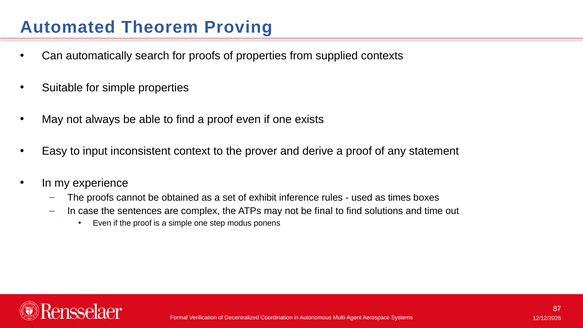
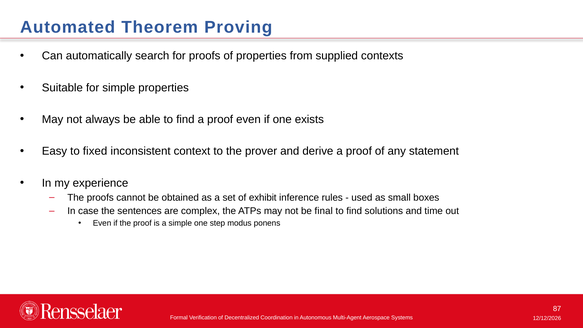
input: input -> fixed
times: times -> small
